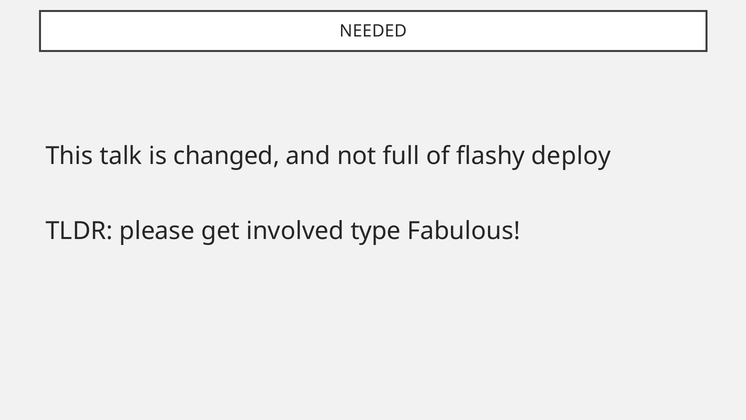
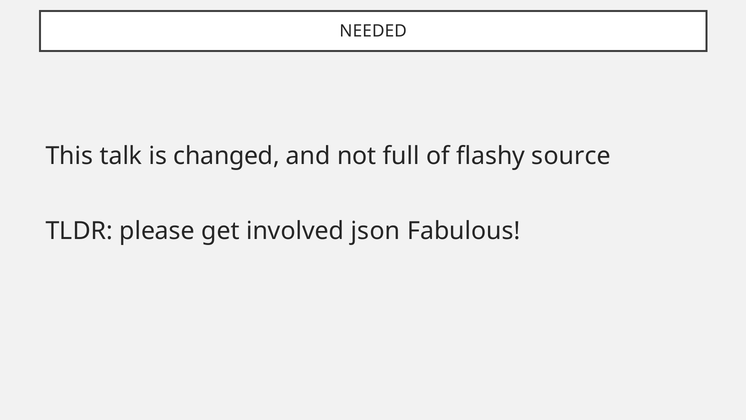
deploy: deploy -> source
type: type -> json
